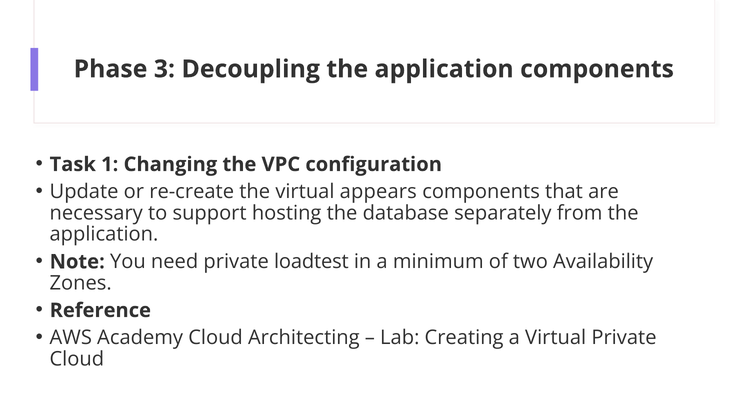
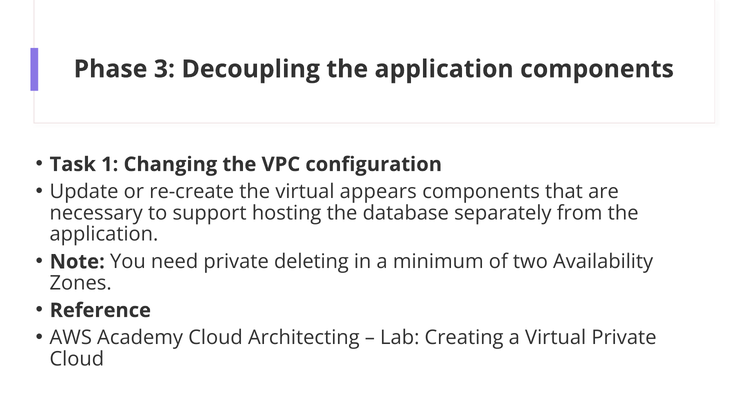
loadtest: loadtest -> deleting
